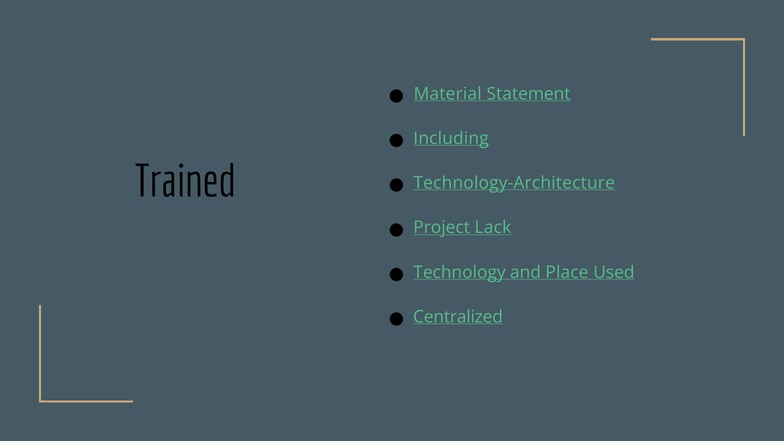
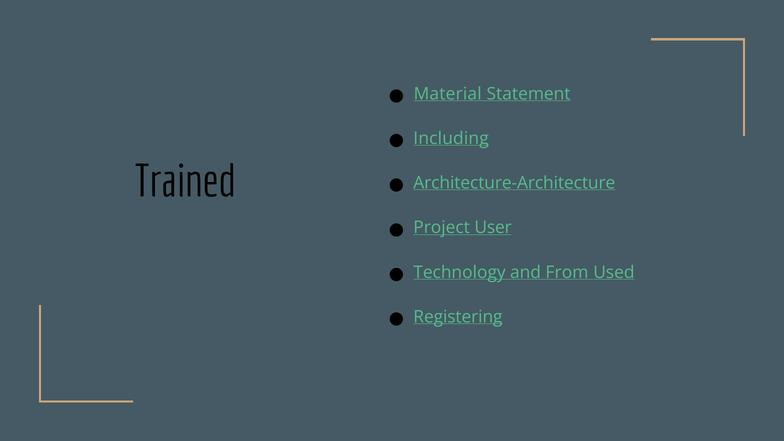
Technology-Architecture: Technology-Architecture -> Architecture-Architecture
Lack: Lack -> User
Place: Place -> From
Centralized: Centralized -> Registering
